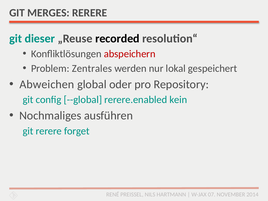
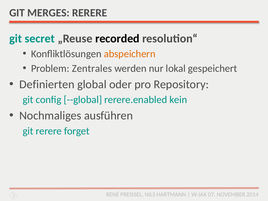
dieser: dieser -> secret
abspeichern colour: red -> orange
Abweichen: Abweichen -> Definierten
